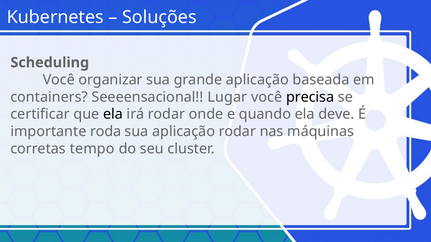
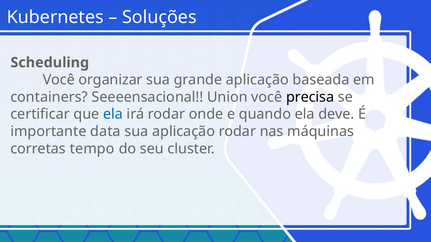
Lugar: Lugar -> Union
ela at (113, 114) colour: black -> blue
roda: roda -> data
